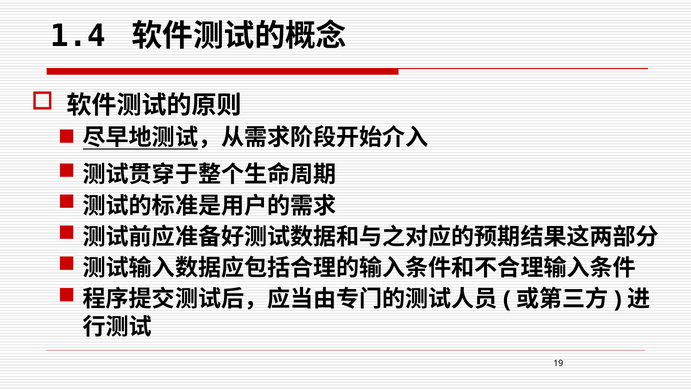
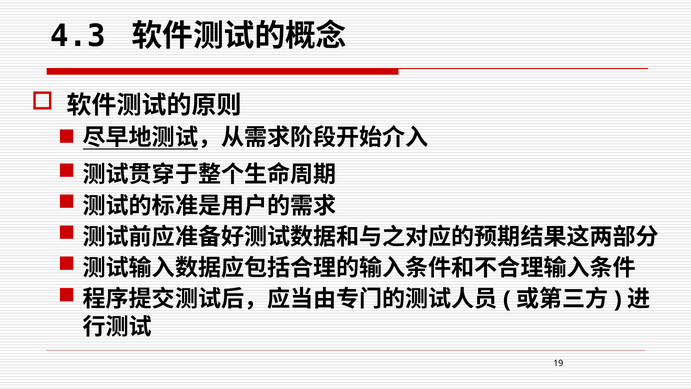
1.4: 1.4 -> 4.3
